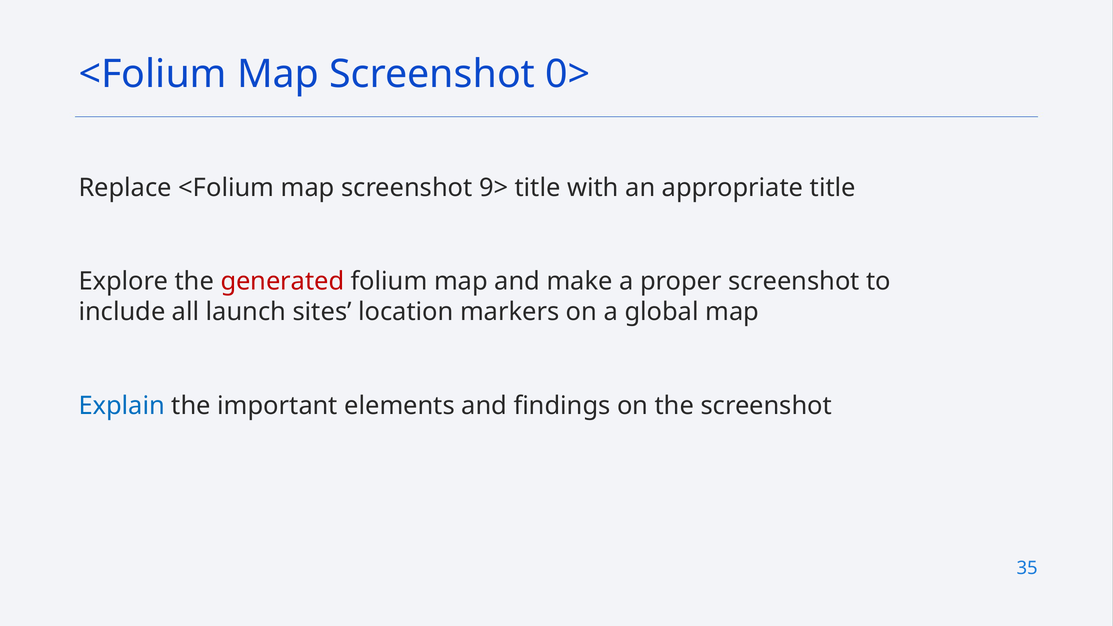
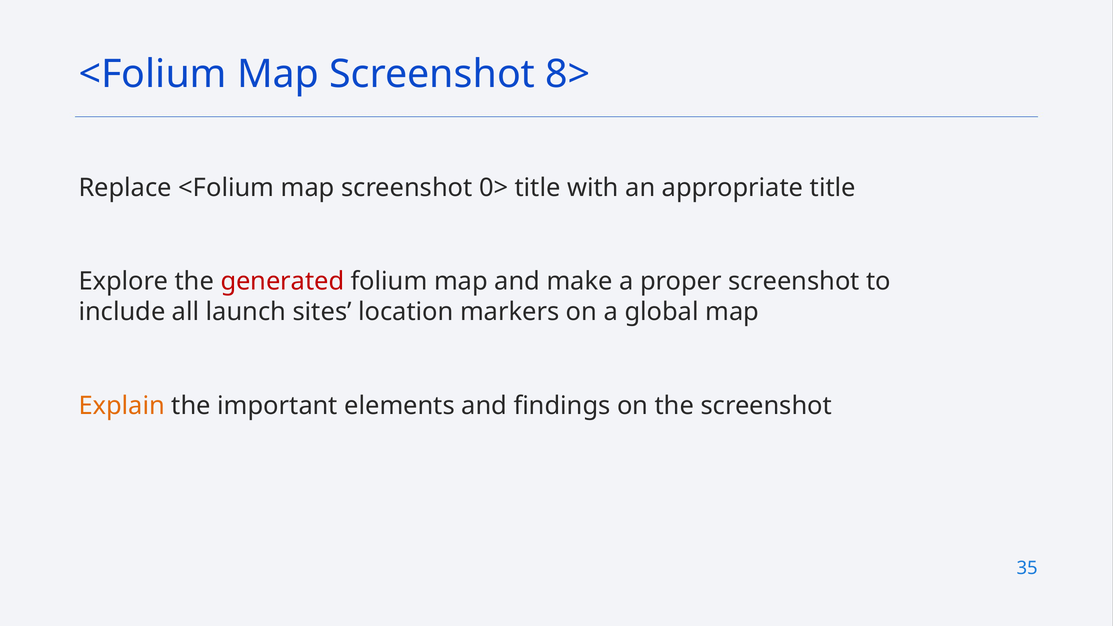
0>: 0> -> 8>
9>: 9> -> 0>
Explain colour: blue -> orange
